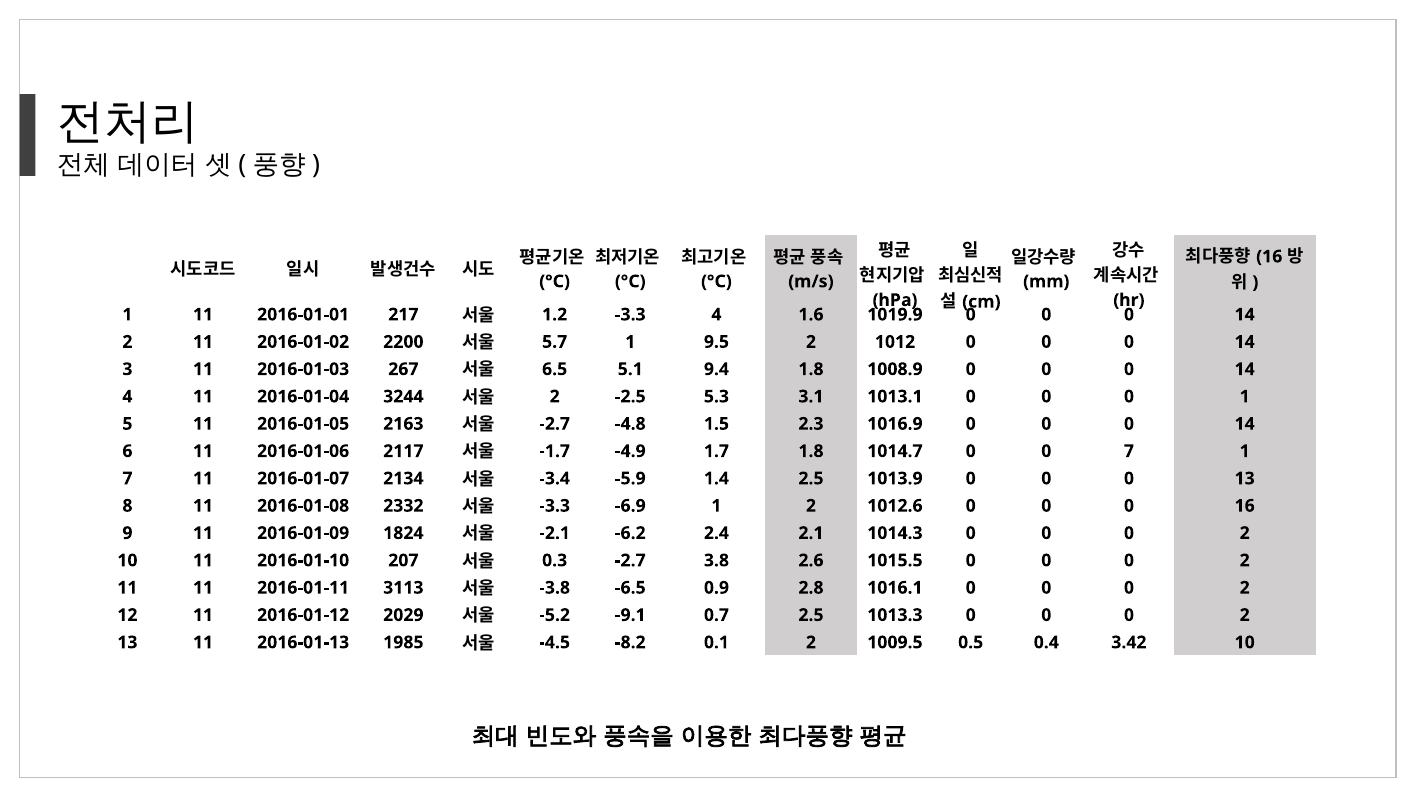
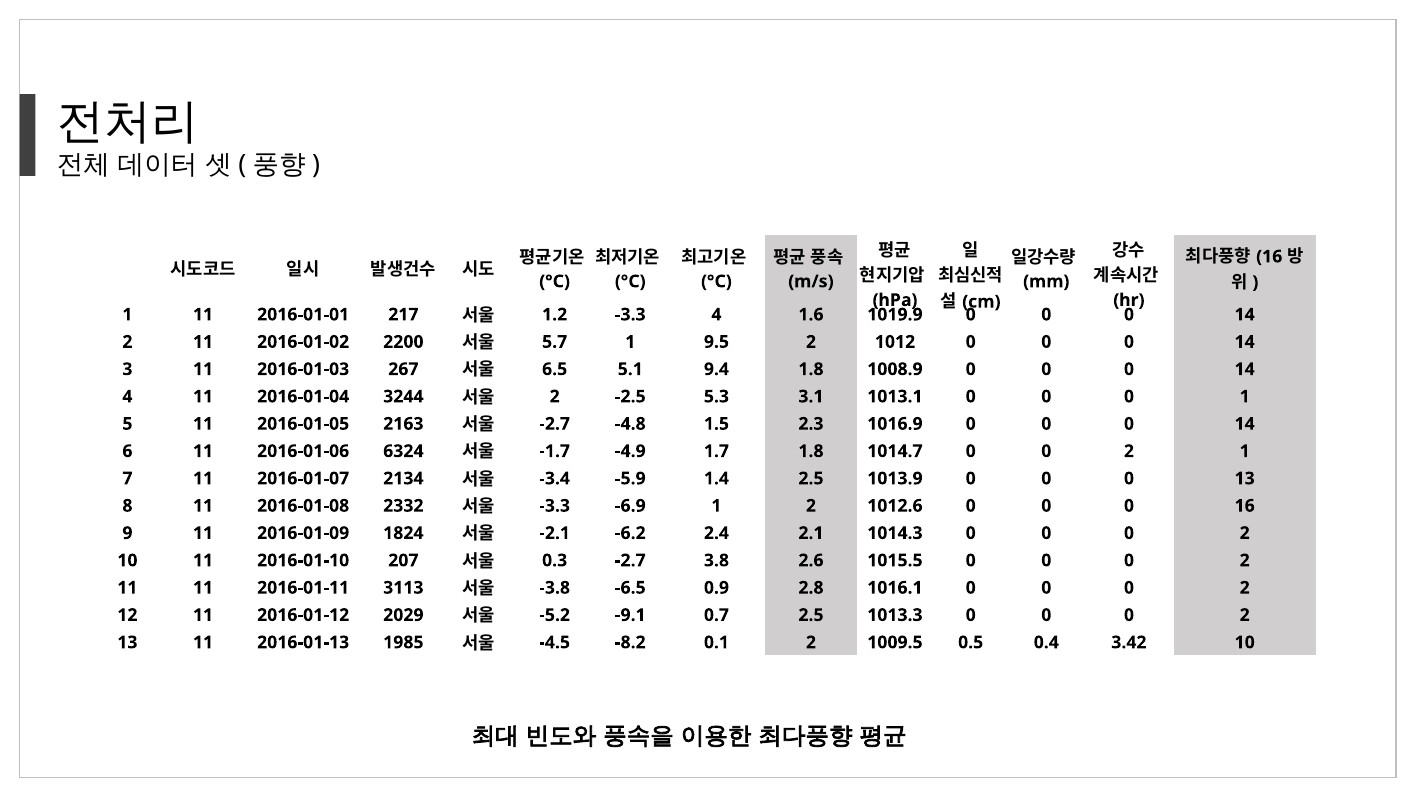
2117: 2117 -> 6324
1014.7 0 0 7: 7 -> 2
